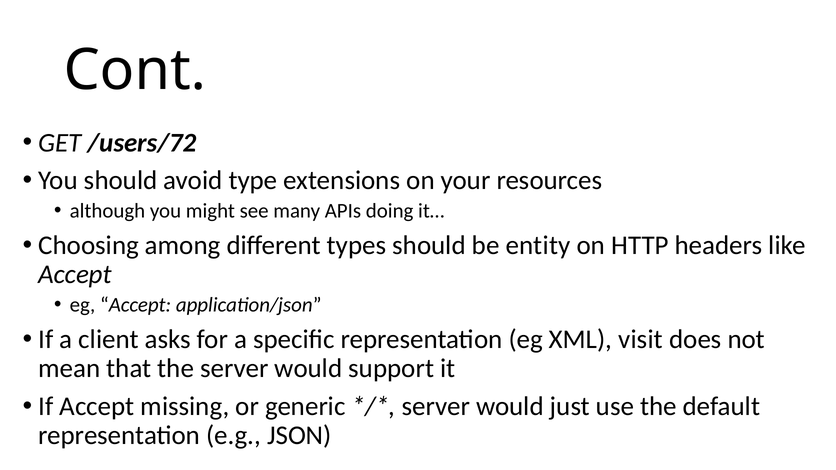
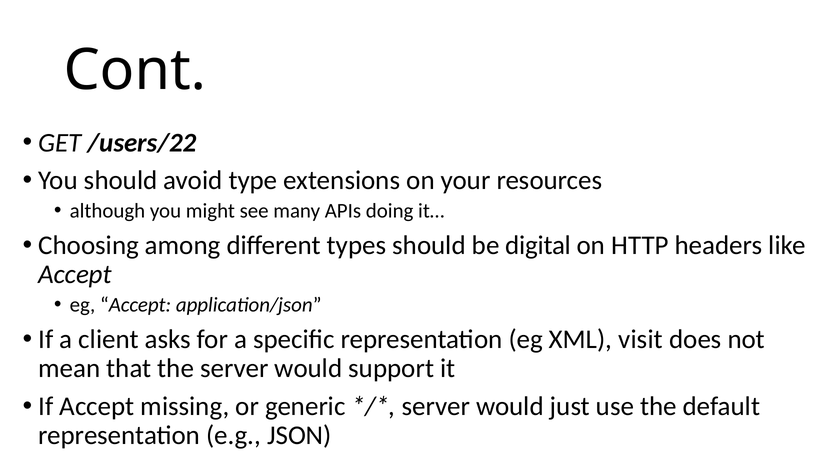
/users/72: /users/72 -> /users/22
entity: entity -> digital
